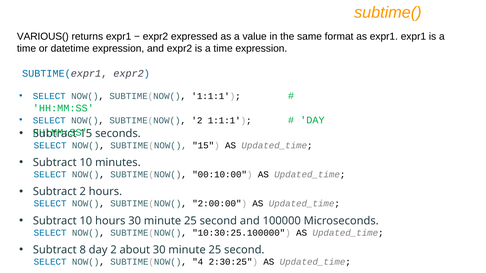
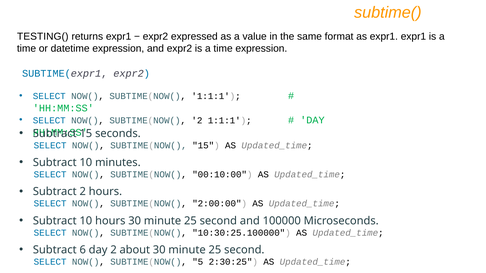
VARIOUS(: VARIOUS( -> TESTING(
8: 8 -> 6
4: 4 -> 5
